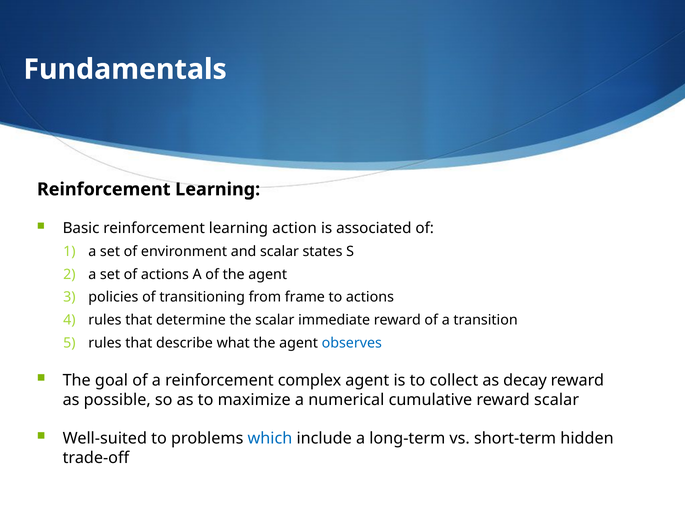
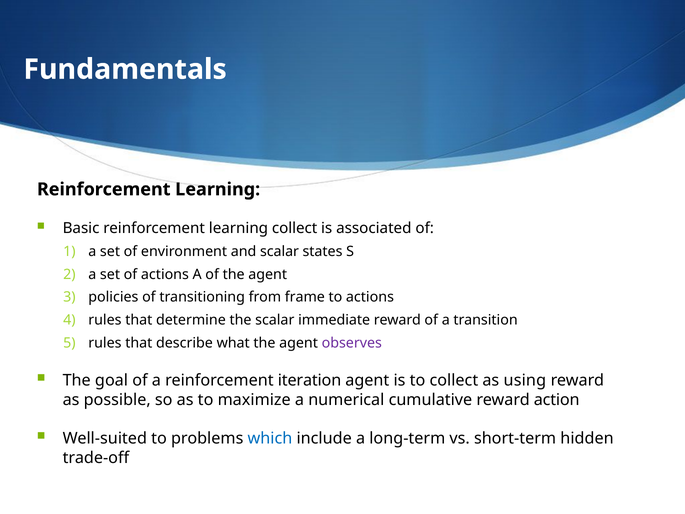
learning action: action -> collect
observes colour: blue -> purple
complex: complex -> iteration
decay: decay -> using
reward scalar: scalar -> action
